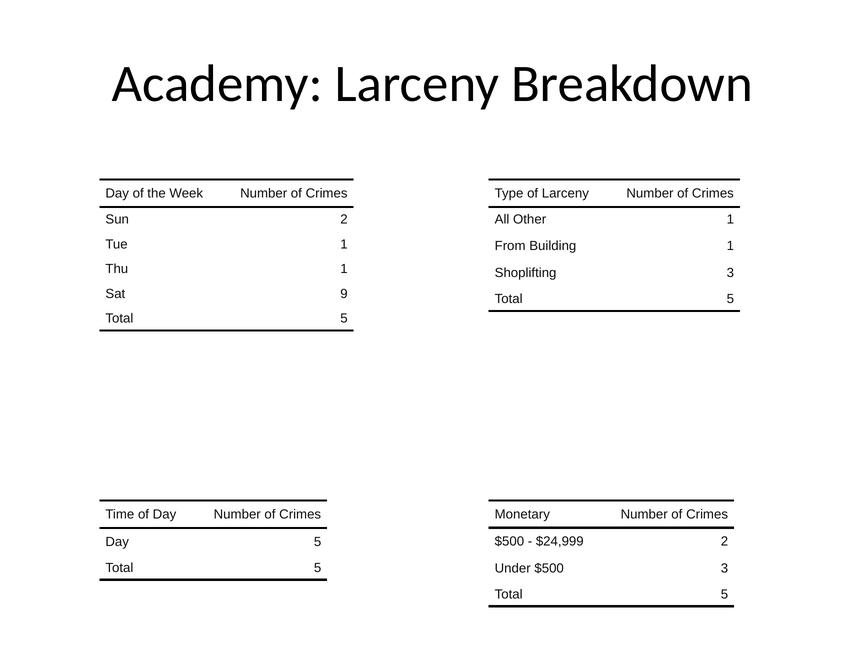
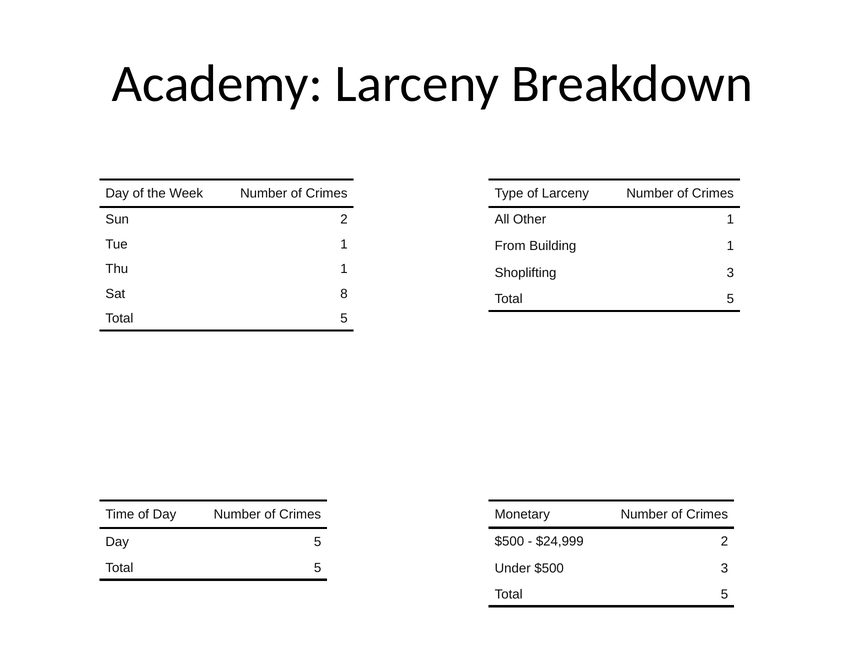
9: 9 -> 8
